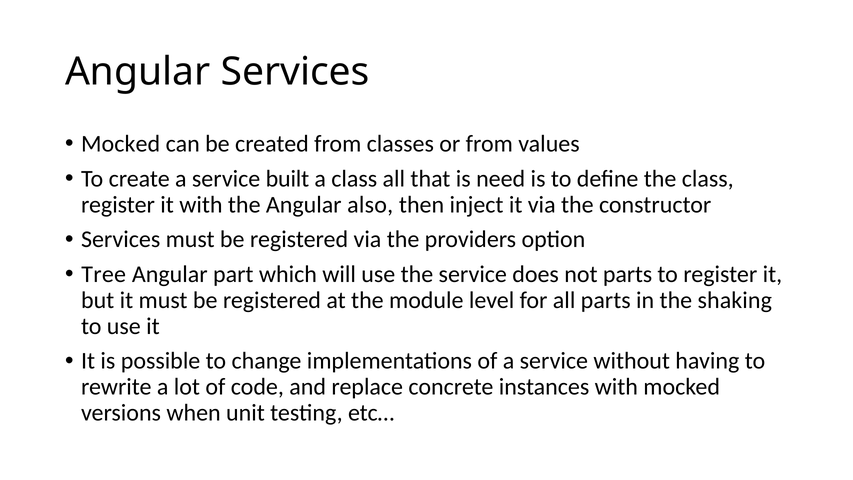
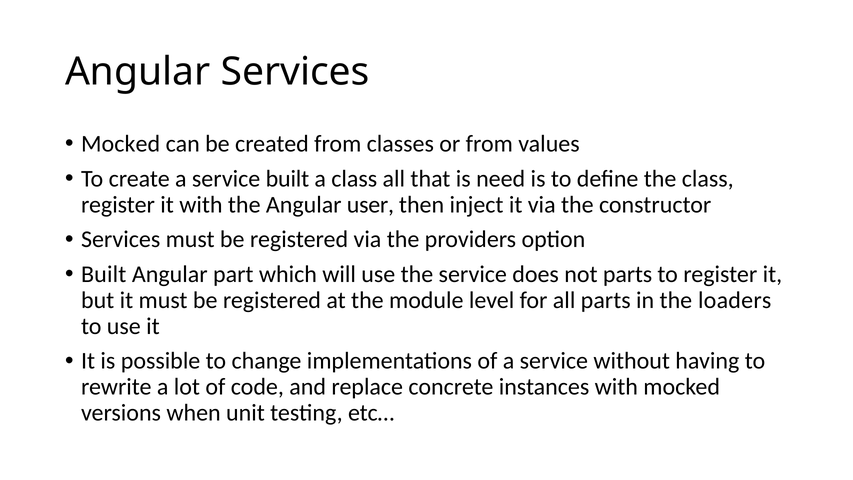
also: also -> user
Tree at (104, 274): Tree -> Built
shaking: shaking -> loaders
